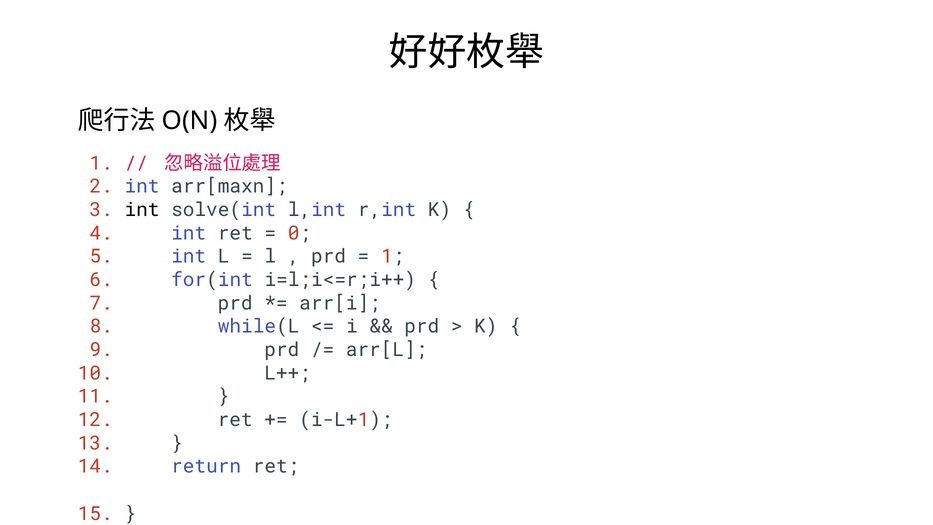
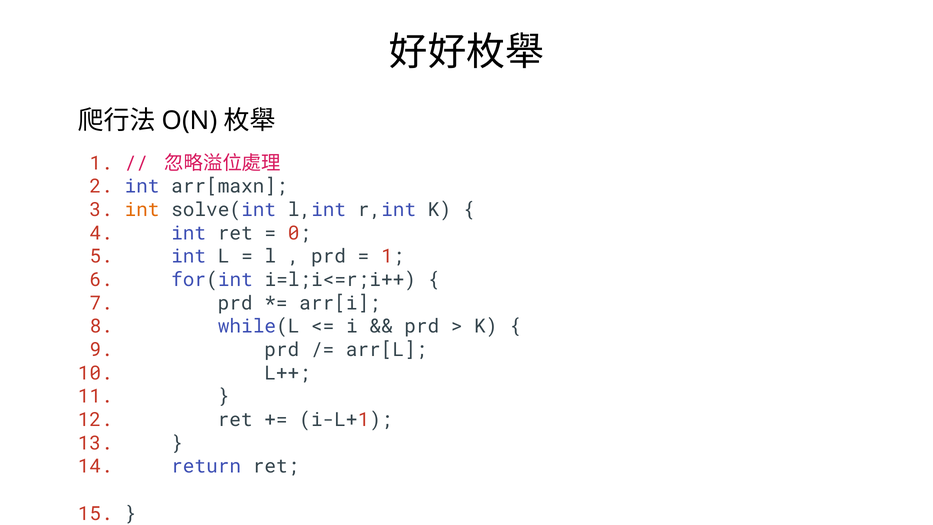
int at (142, 210) colour: black -> orange
